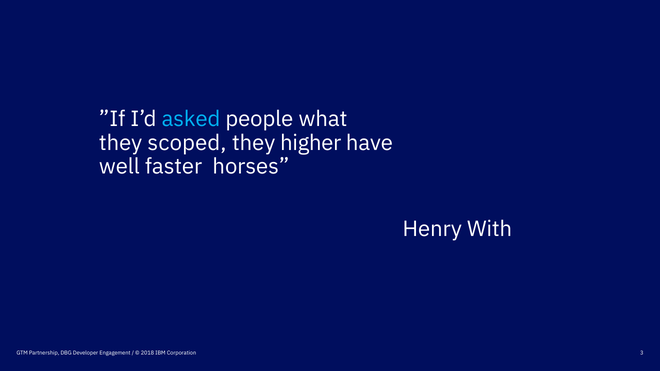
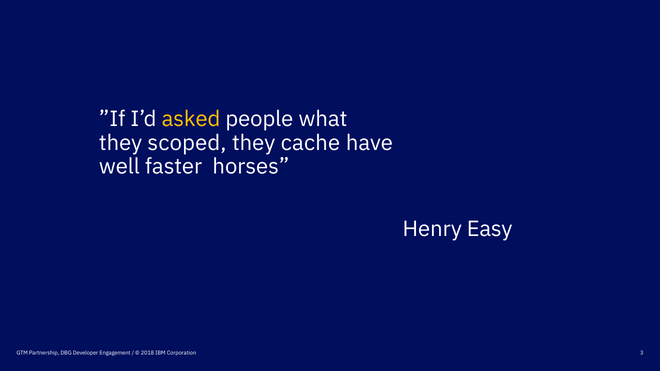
asked colour: light blue -> yellow
higher: higher -> cache
With: With -> Easy
